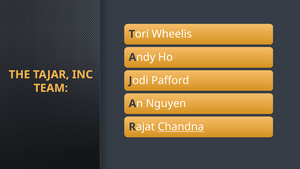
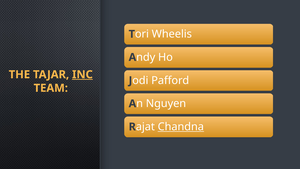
INC underline: none -> present
